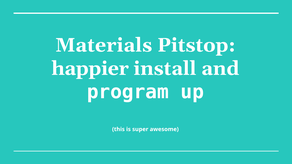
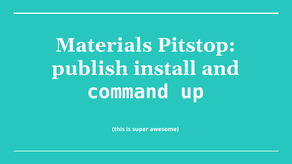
happier: happier -> publish
program: program -> command
